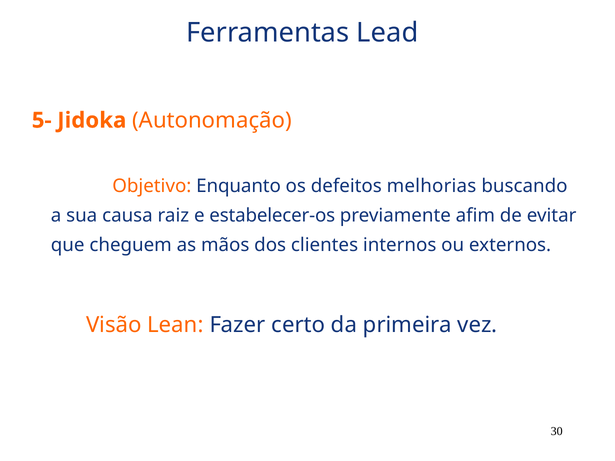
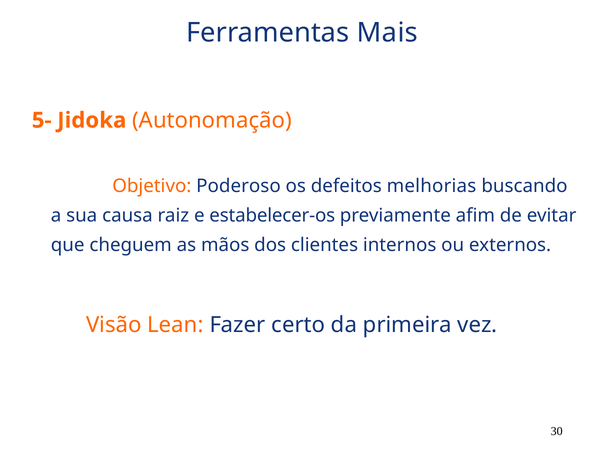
Lead: Lead -> Mais
Enquanto: Enquanto -> Poderoso
